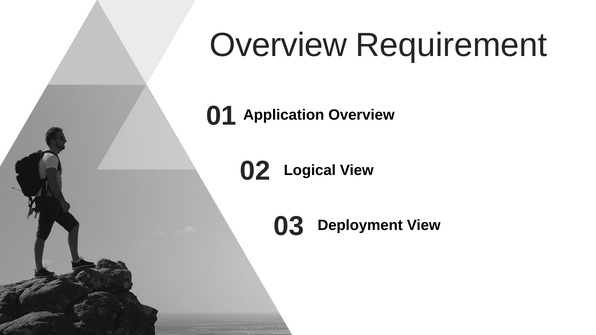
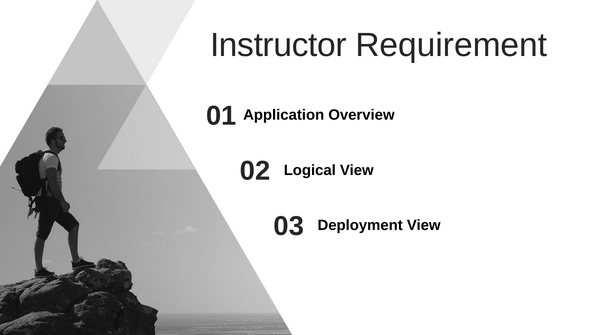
Overview at (278, 45): Overview -> Instructor
